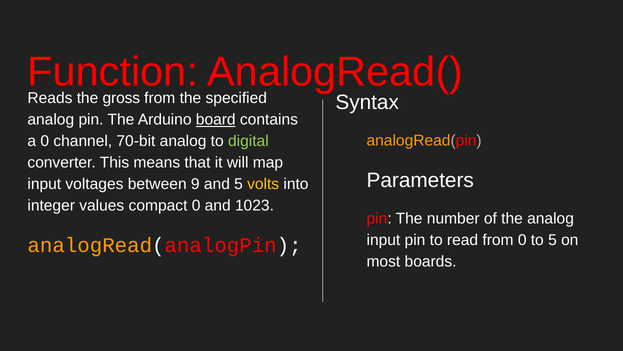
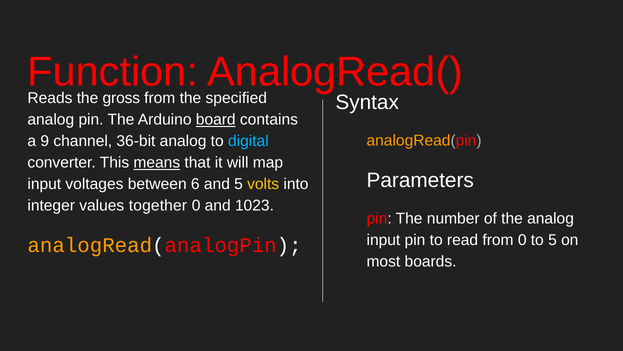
a 0: 0 -> 9
70-bit: 70-bit -> 36-bit
digital colour: light green -> light blue
means underline: none -> present
9: 9 -> 6
compact: compact -> together
